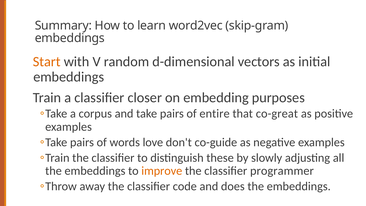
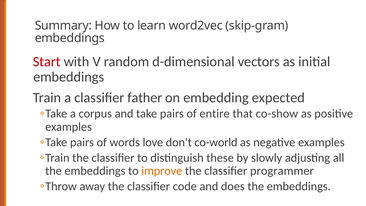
Start colour: orange -> red
closer: closer -> father
purposes: purposes -> expected
co-great: co-great -> co-show
co-guide: co-guide -> co-world
